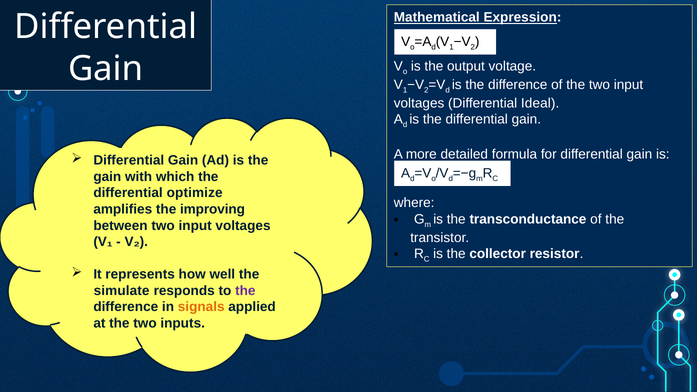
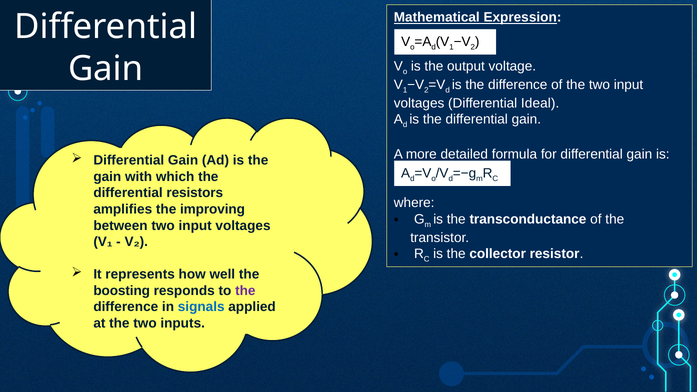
optimize: optimize -> resistors
simulate: simulate -> boosting
signals colour: orange -> blue
